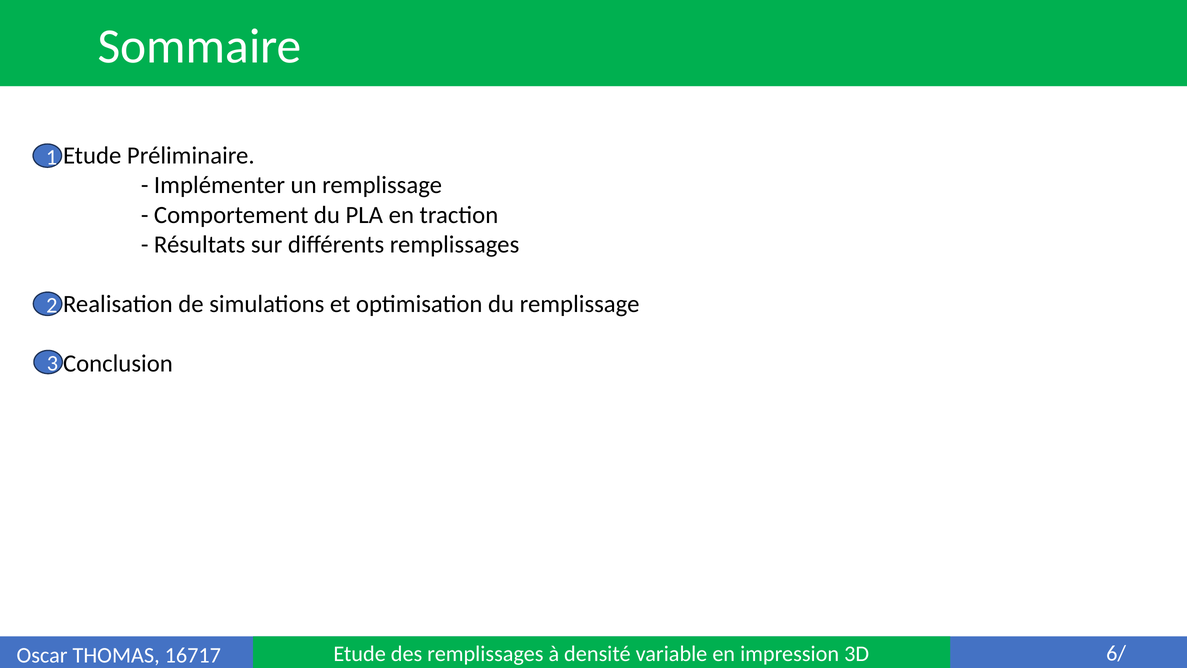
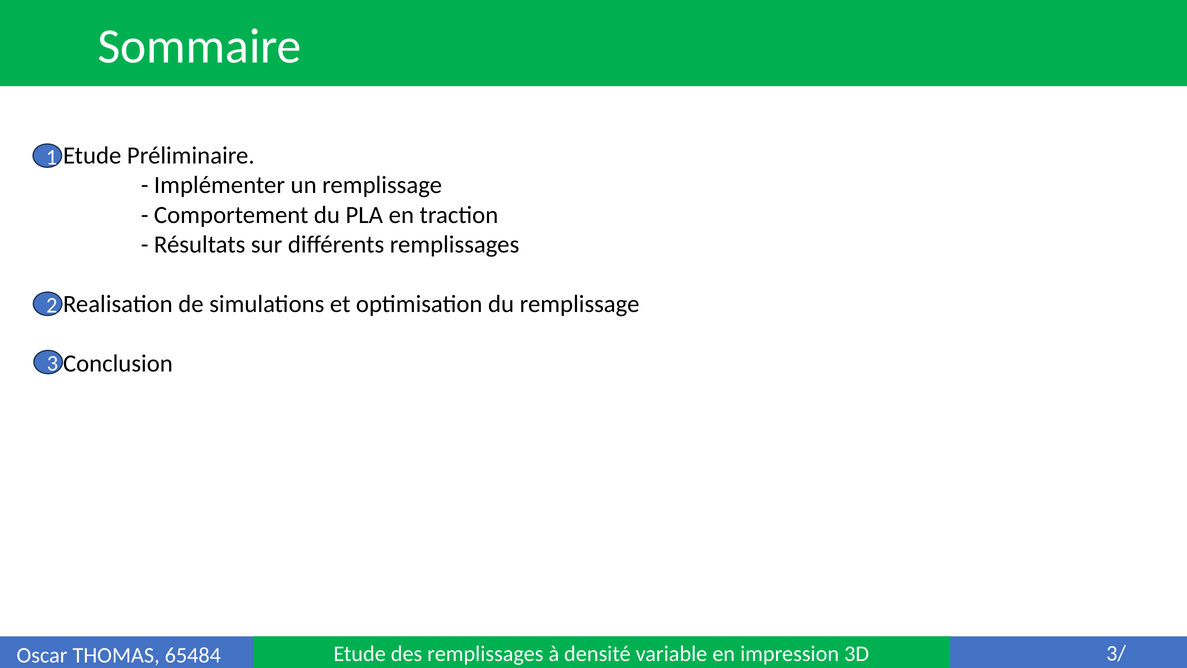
16717: 16717 -> 65484
6/: 6/ -> 3/
